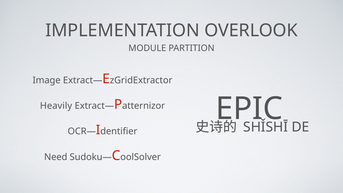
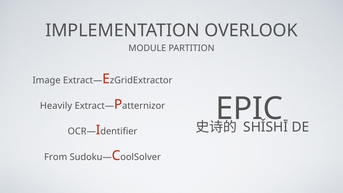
Need: Need -> From
